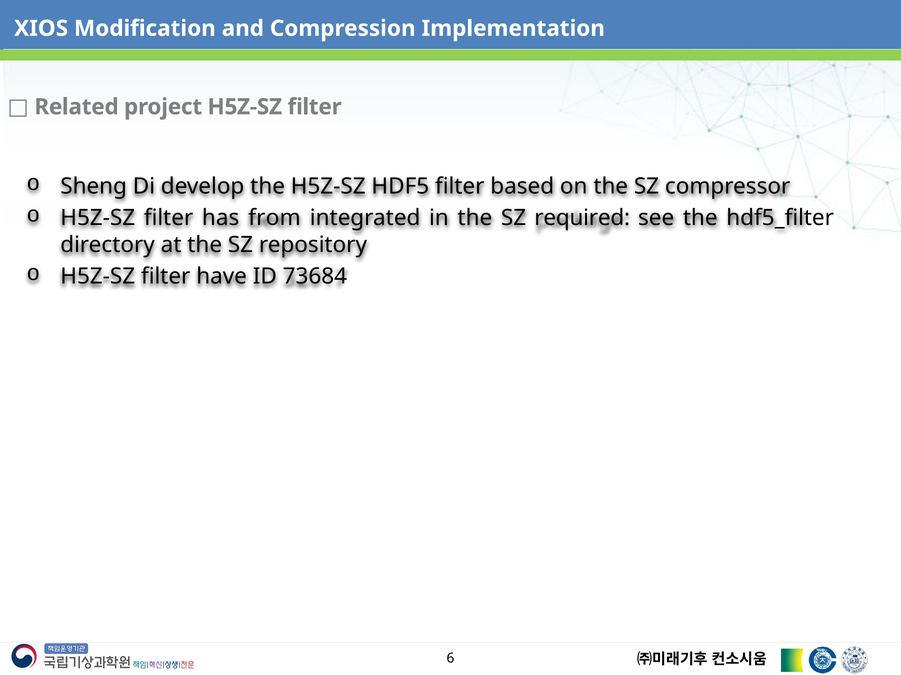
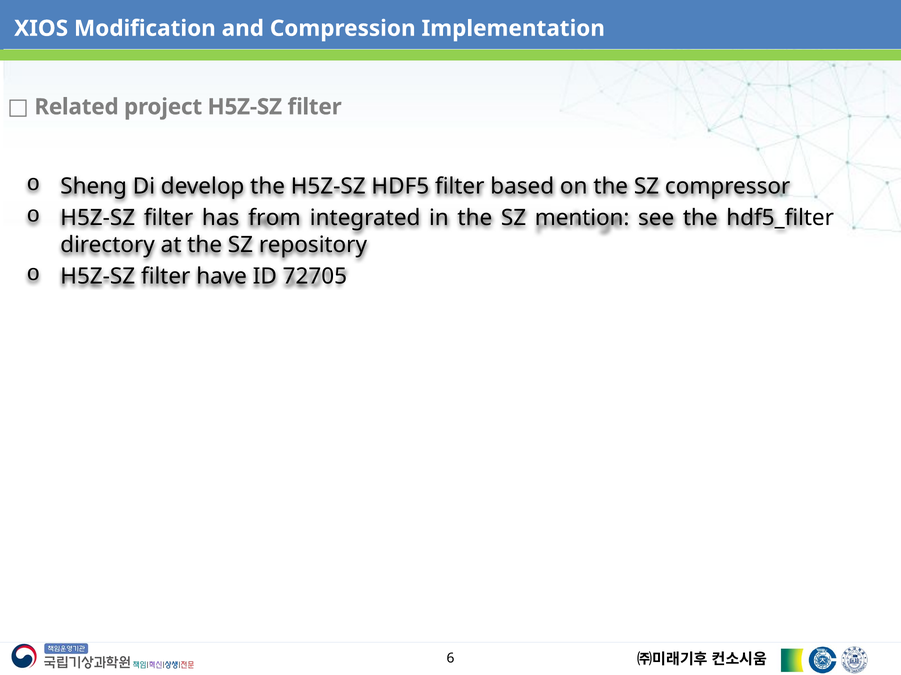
required: required -> mention
73684: 73684 -> 72705
